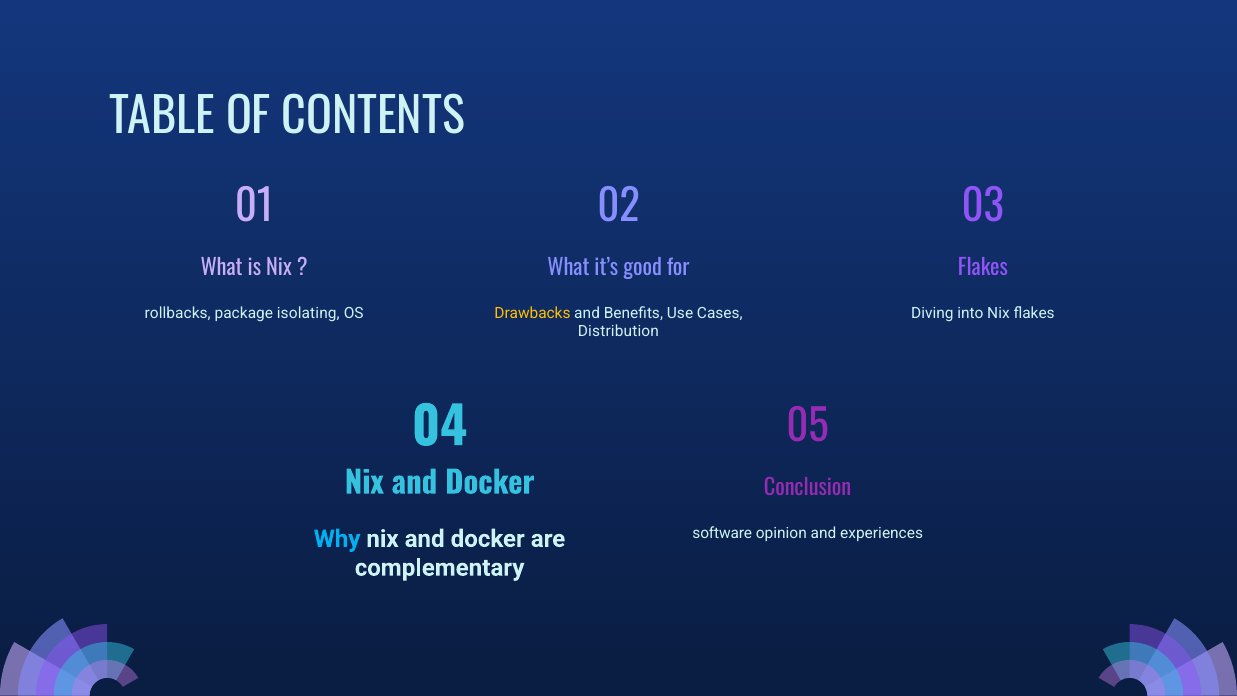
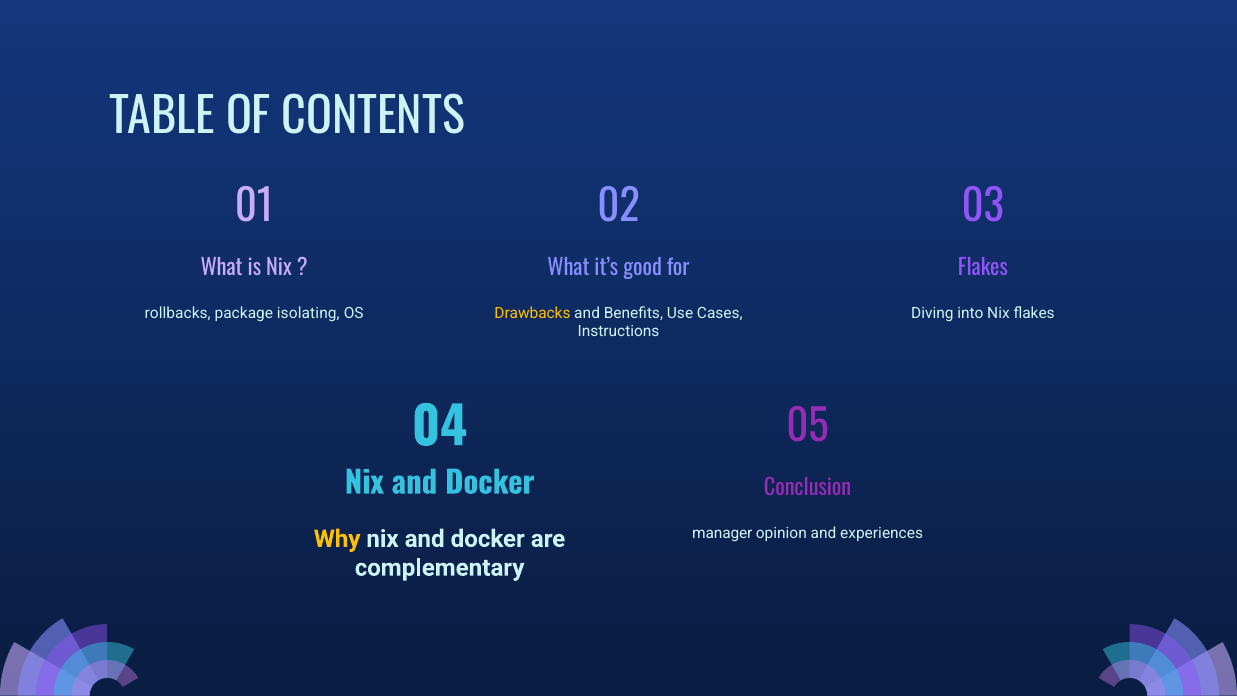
Distribution: Distribution -> Instructions
software: software -> manager
Why colour: light blue -> yellow
